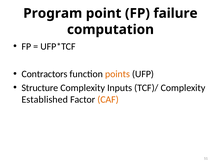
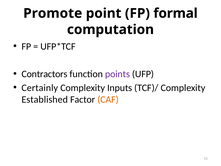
Program: Program -> Promote
failure: failure -> formal
points colour: orange -> purple
Structure: Structure -> Certainly
